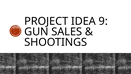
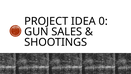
9: 9 -> 0
